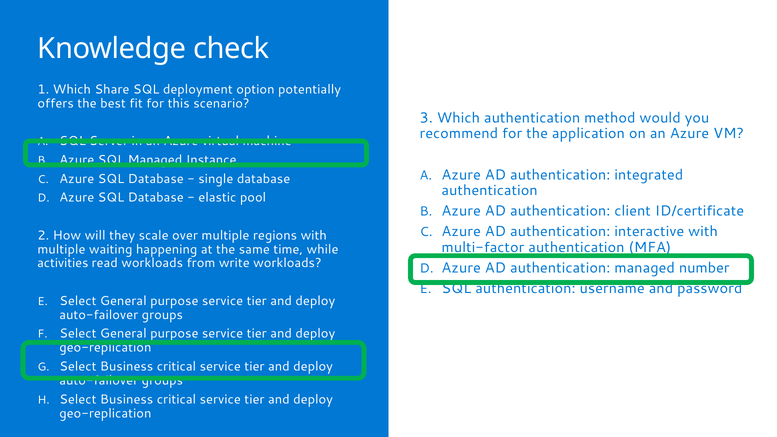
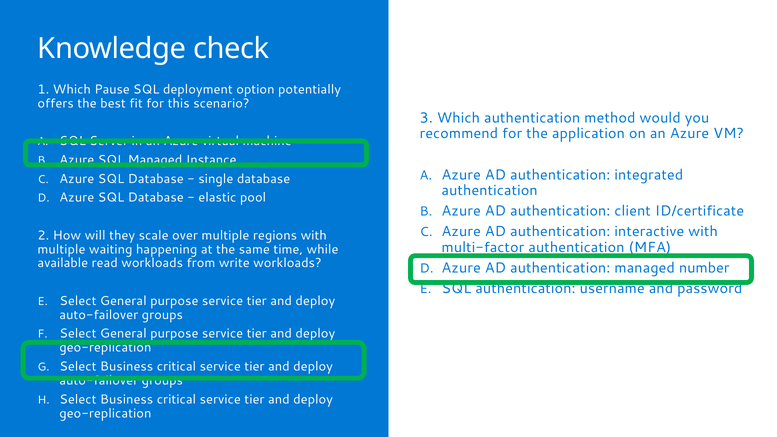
Share: Share -> Pause
activities: activities -> available
